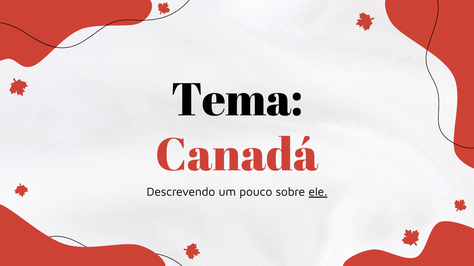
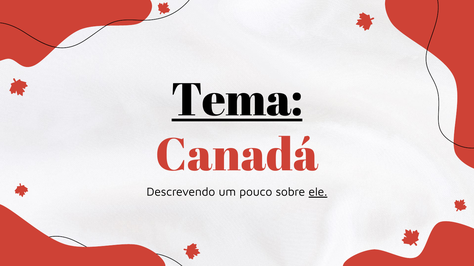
Tema underline: none -> present
